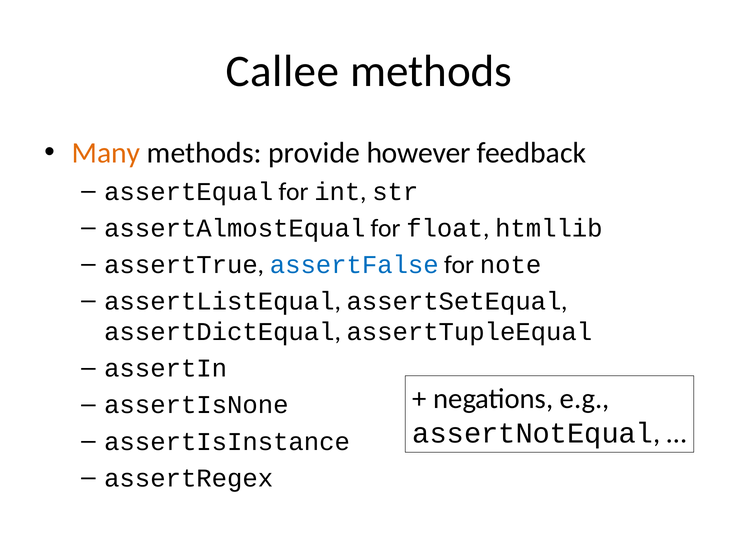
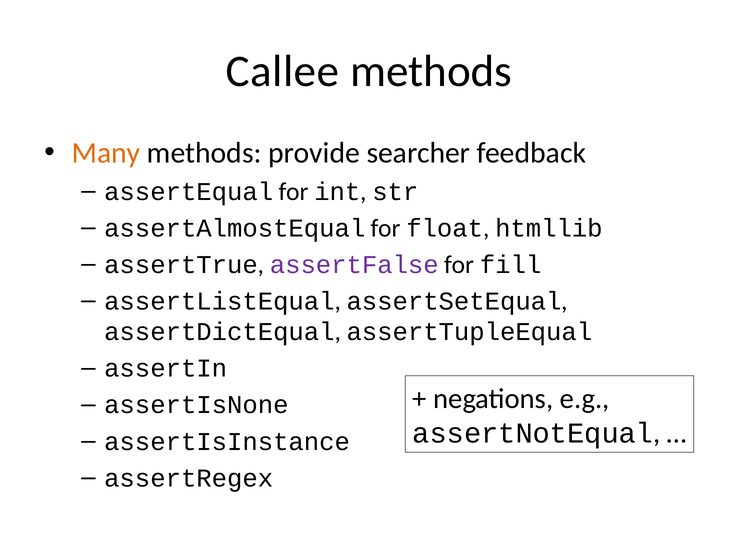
however: however -> searcher
assertFalse colour: blue -> purple
note: note -> fill
